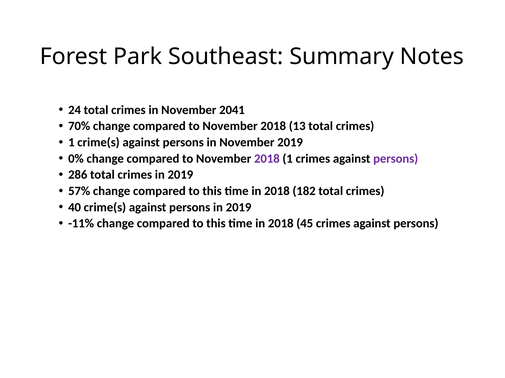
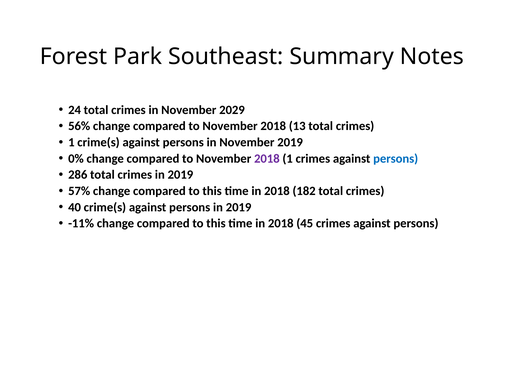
2041: 2041 -> 2029
70%: 70% -> 56%
persons at (396, 159) colour: purple -> blue
